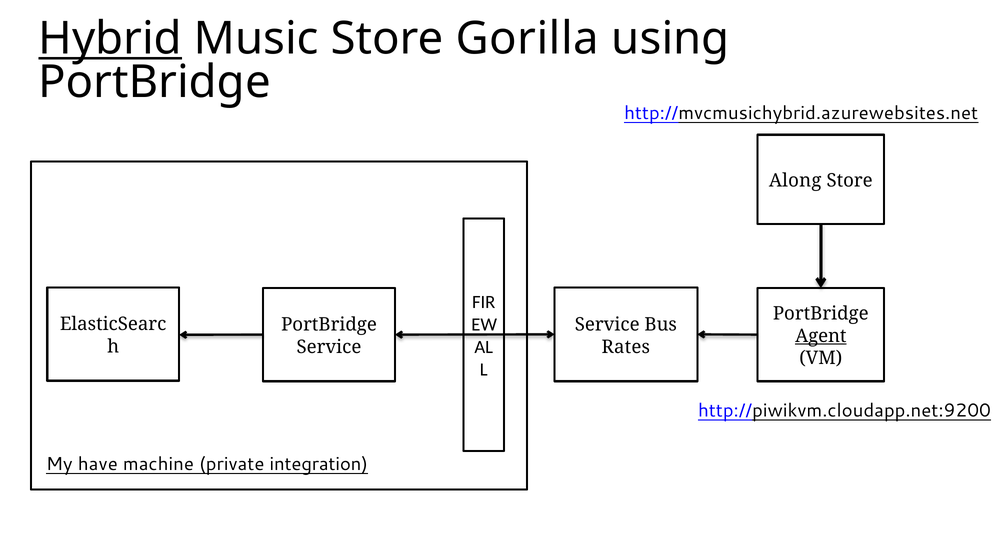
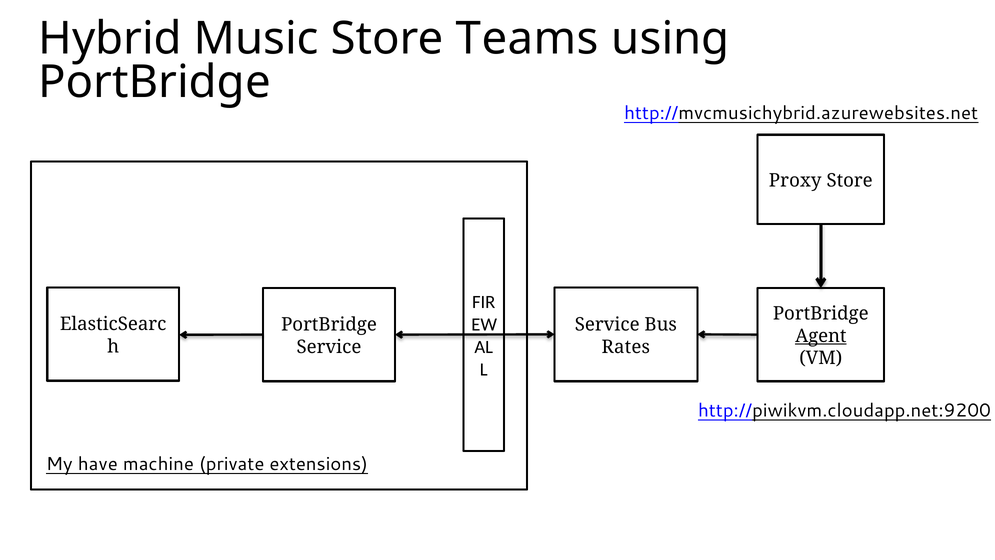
Hybrid underline: present -> none
Gorilla: Gorilla -> Teams
Along: Along -> Proxy
integration: integration -> extensions
